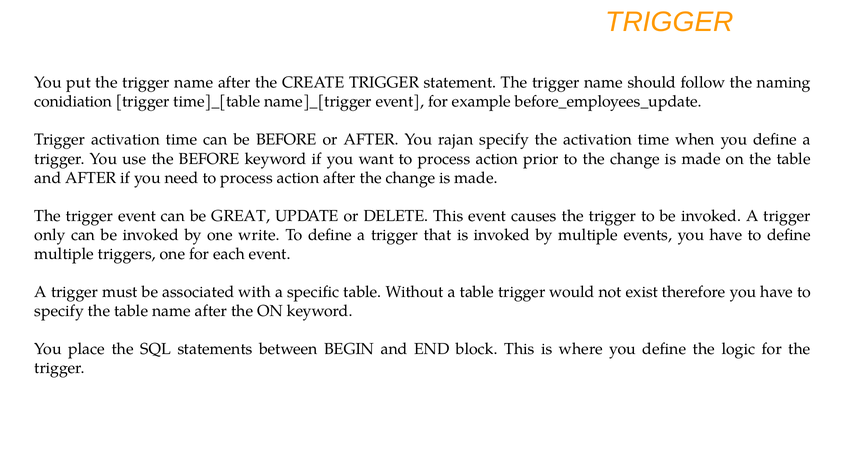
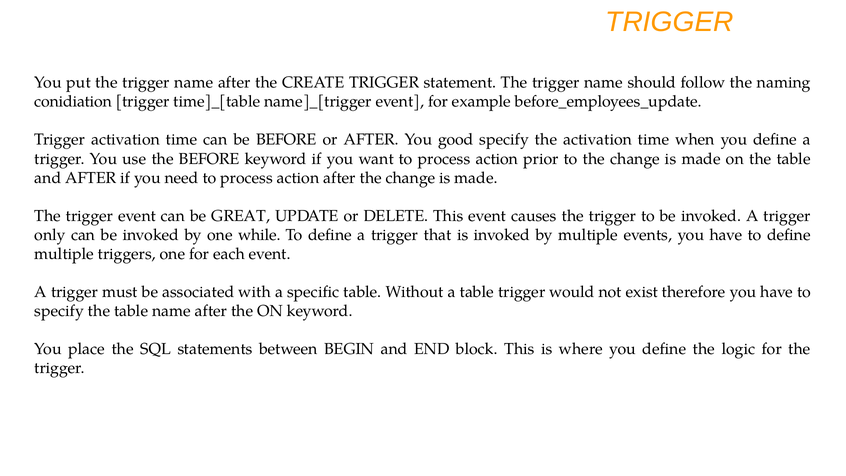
rajan: rajan -> good
write: write -> while
